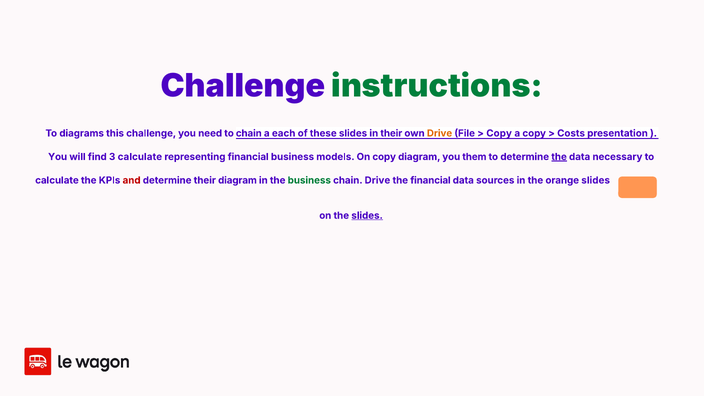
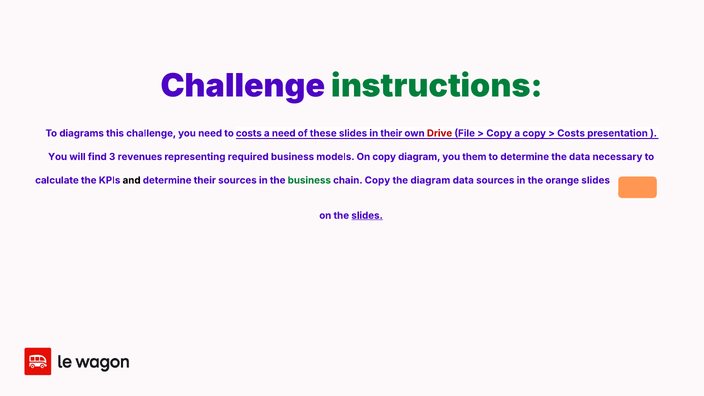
to chain: chain -> costs
a each: each -> need
Drive at (440, 133) colour: orange -> red
3 calculate: calculate -> revenues
representing financial: financial -> required
the at (559, 157) underline: present -> none
and colour: red -> black
their diagram: diagram -> sources
chain Drive: Drive -> Copy
the financial: financial -> diagram
